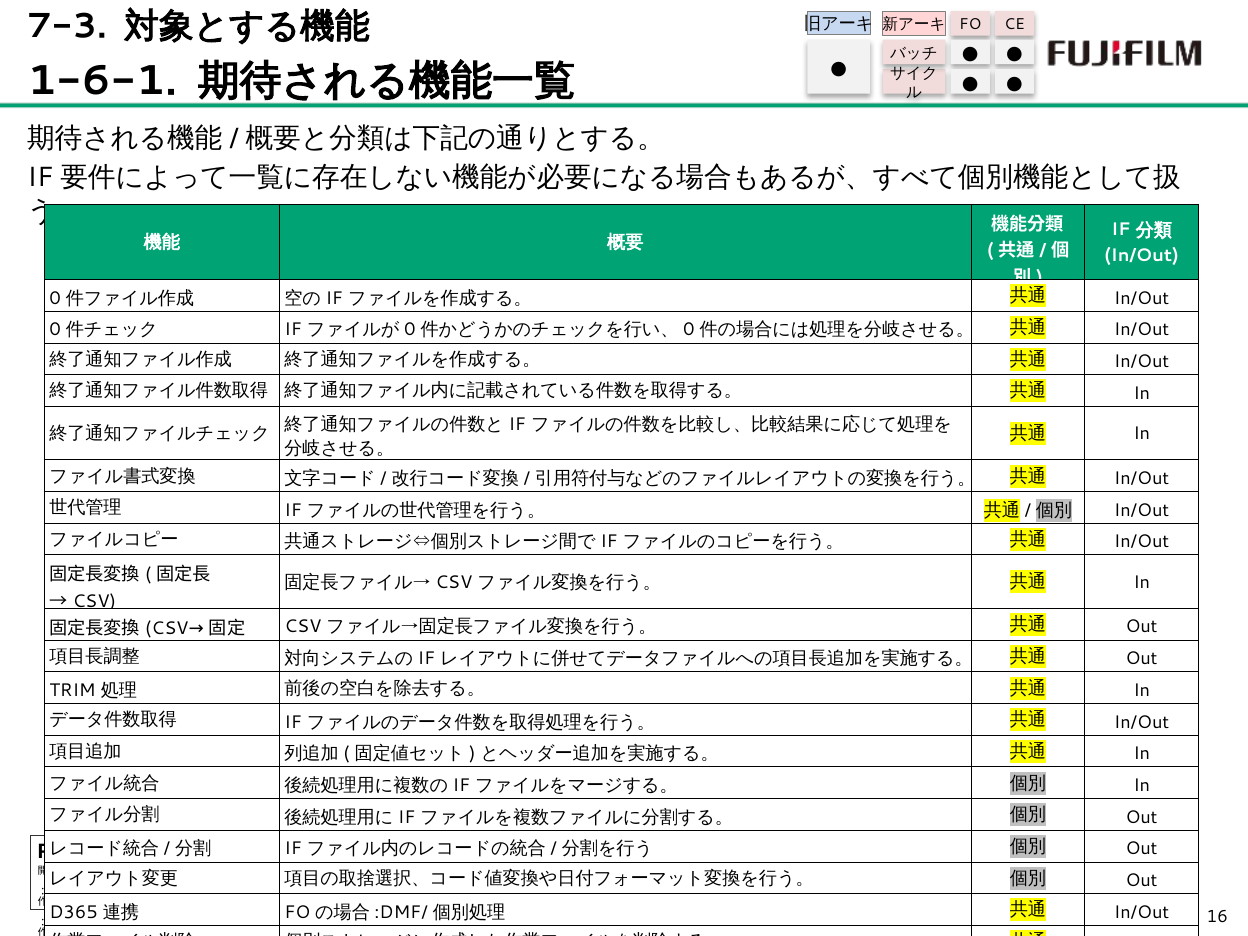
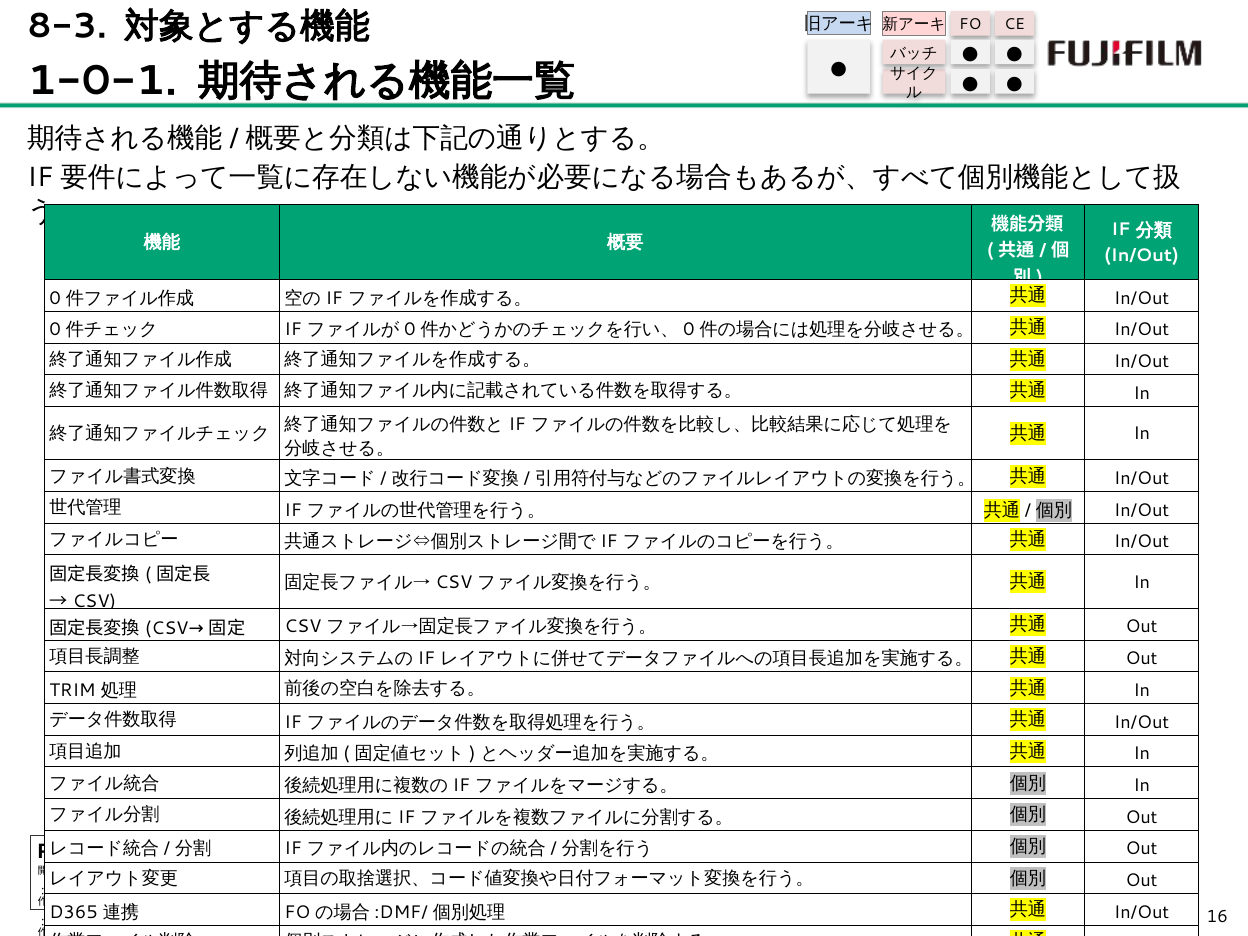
7-3: 7-3 -> 8-3
1-6-1: 1-6-1 -> 1-0-1
